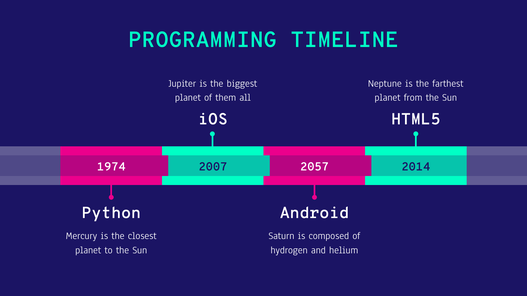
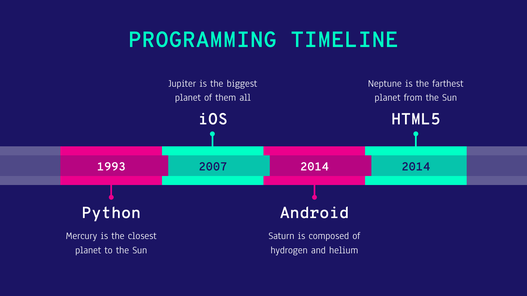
1974: 1974 -> 1993
2007 2057: 2057 -> 2014
